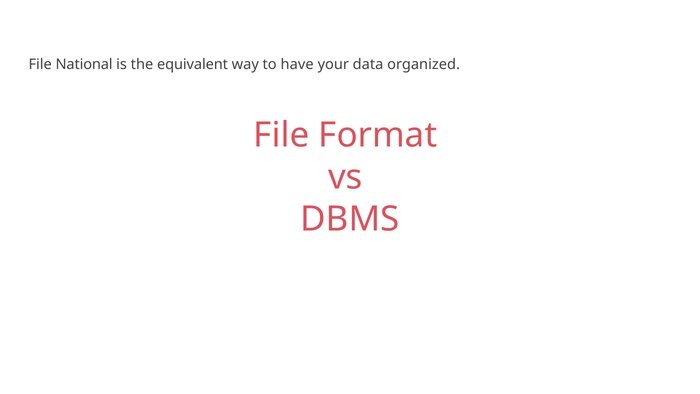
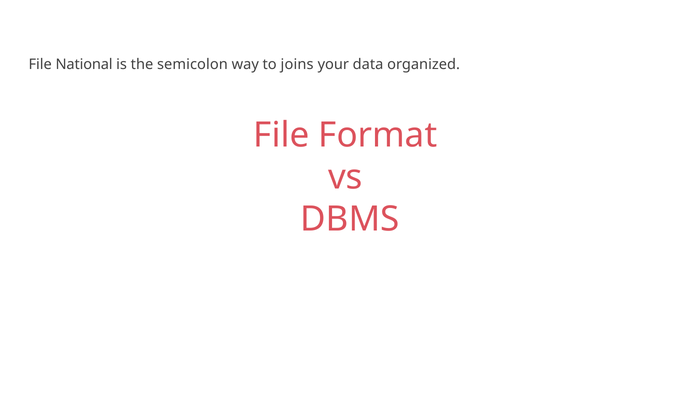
equivalent: equivalent -> semicolon
have: have -> joins
